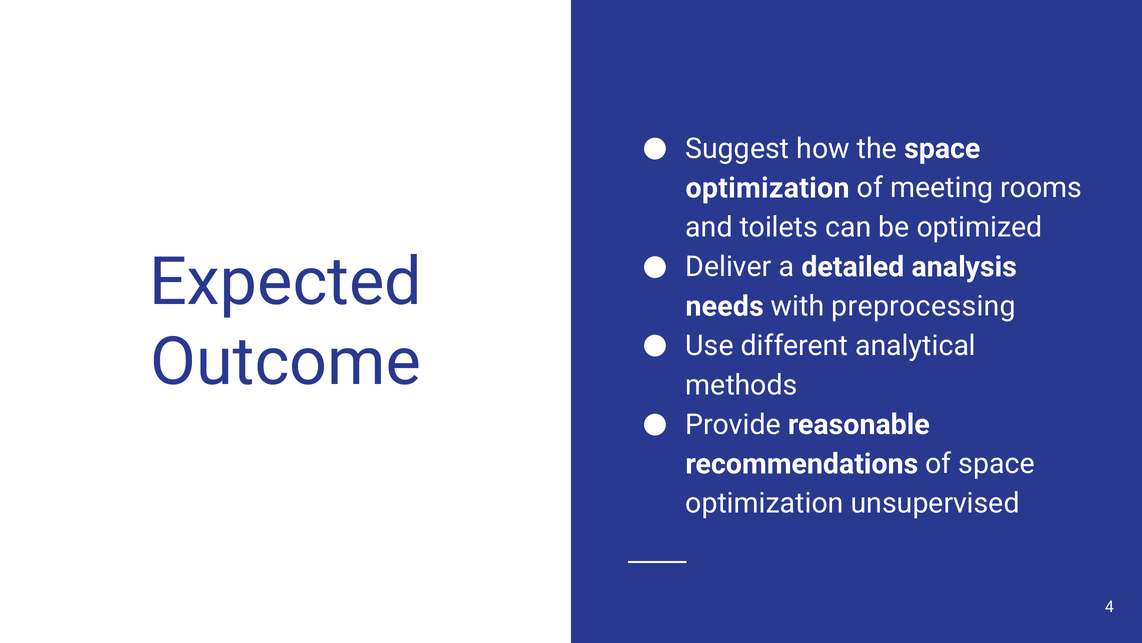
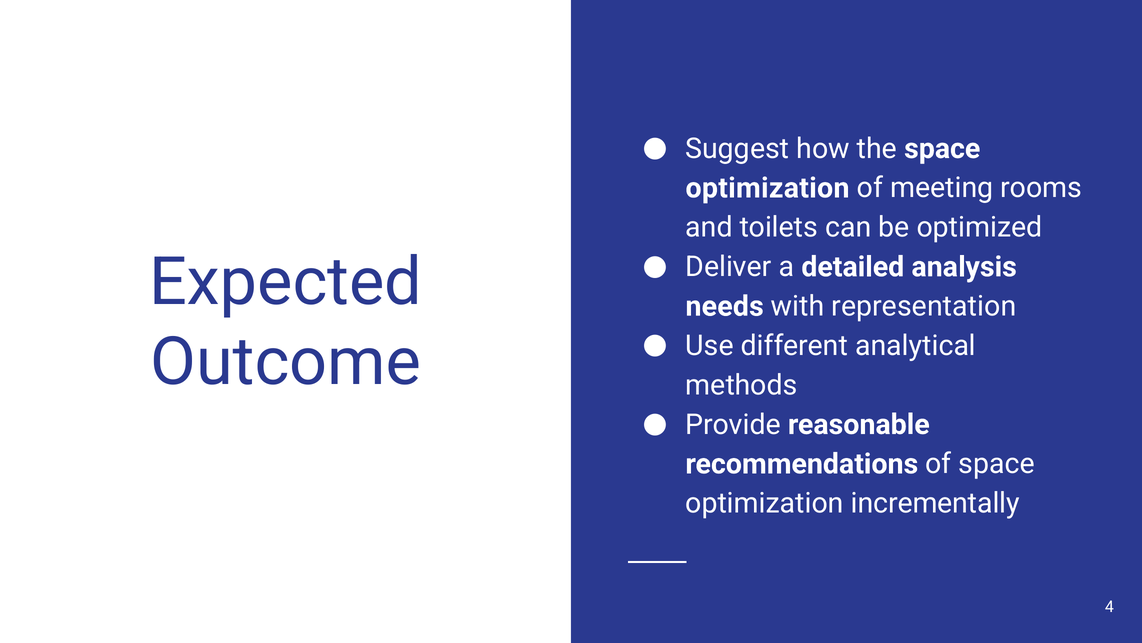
preprocessing: preprocessing -> representation
unsupervised: unsupervised -> incrementally
